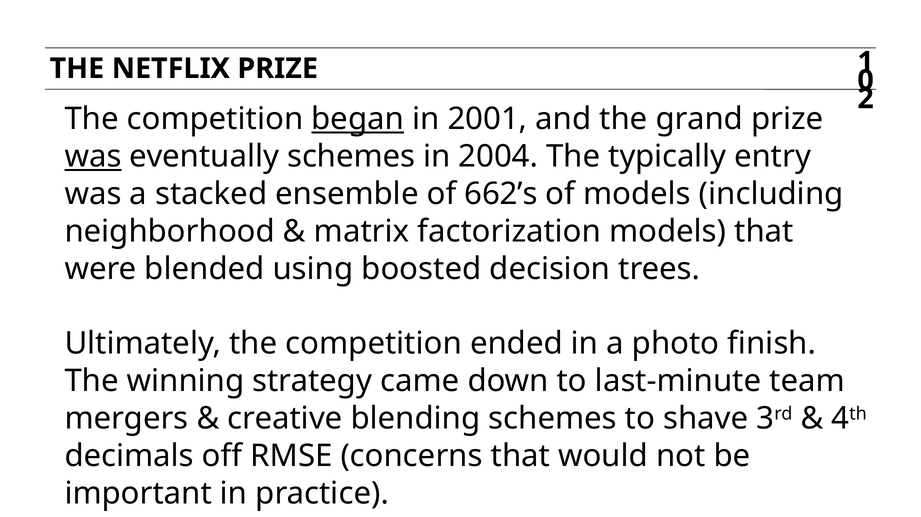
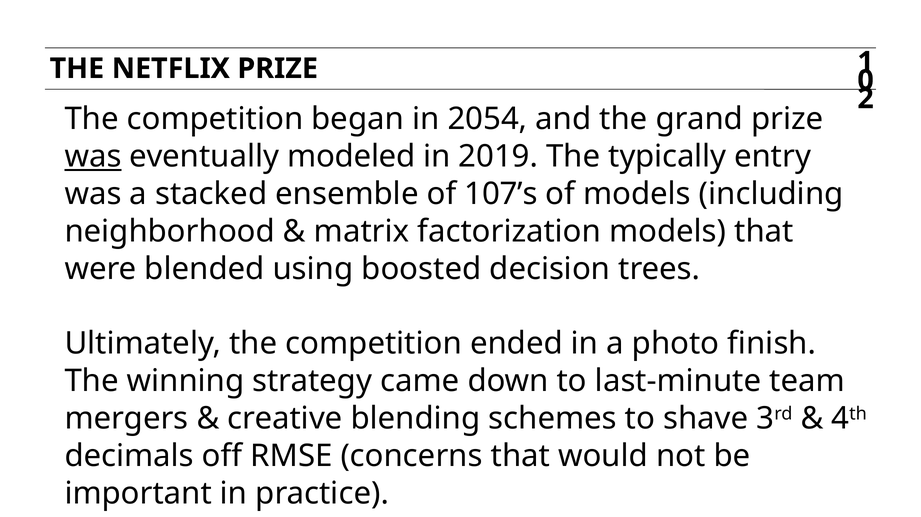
began underline: present -> none
2001: 2001 -> 2054
eventually schemes: schemes -> modeled
2004: 2004 -> 2019
662’s: 662’s -> 107’s
